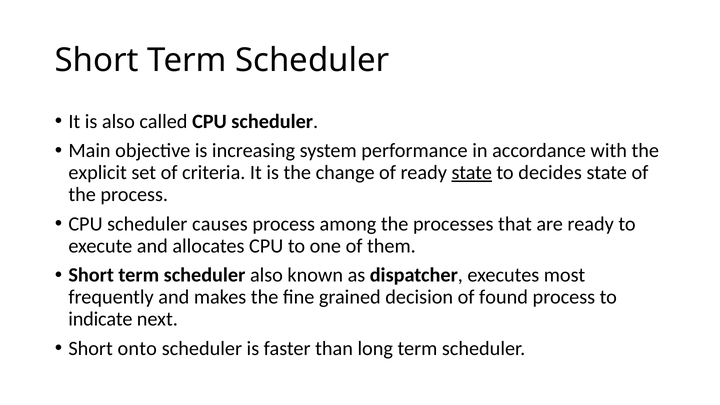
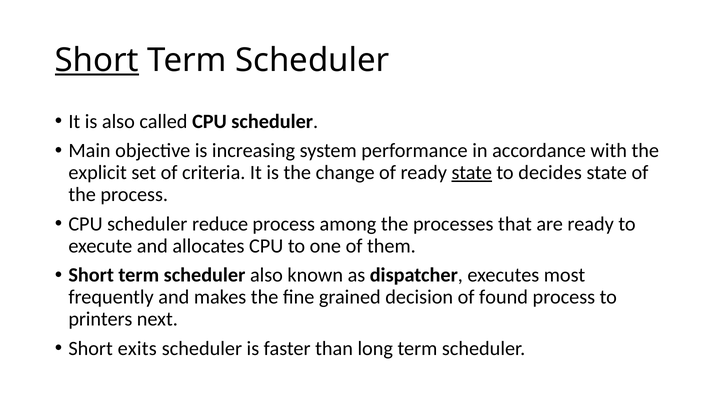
Short at (97, 60) underline: none -> present
causes: causes -> reduce
indicate: indicate -> printers
onto: onto -> exits
